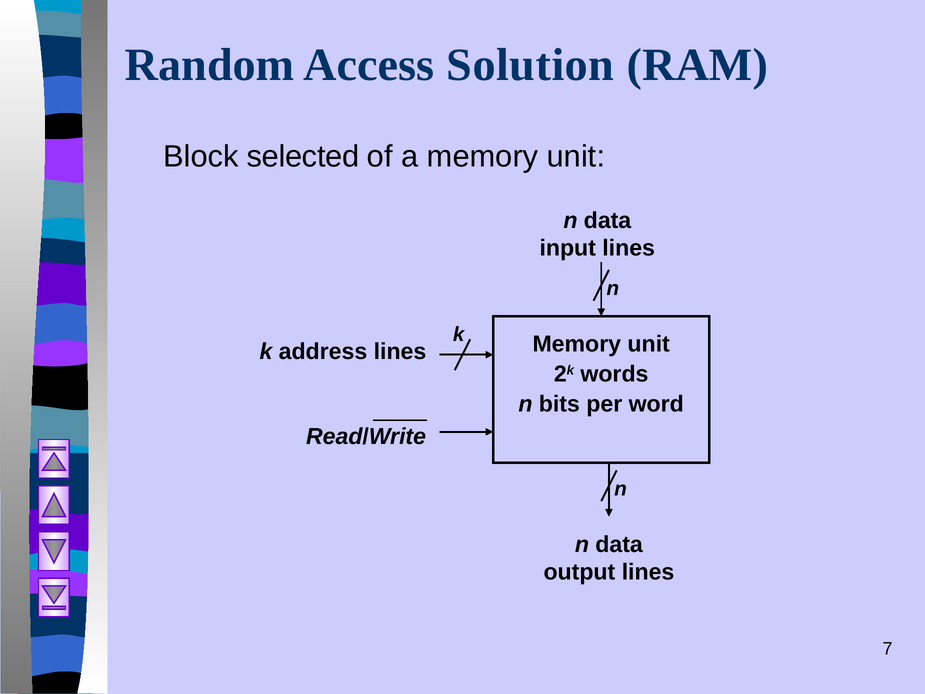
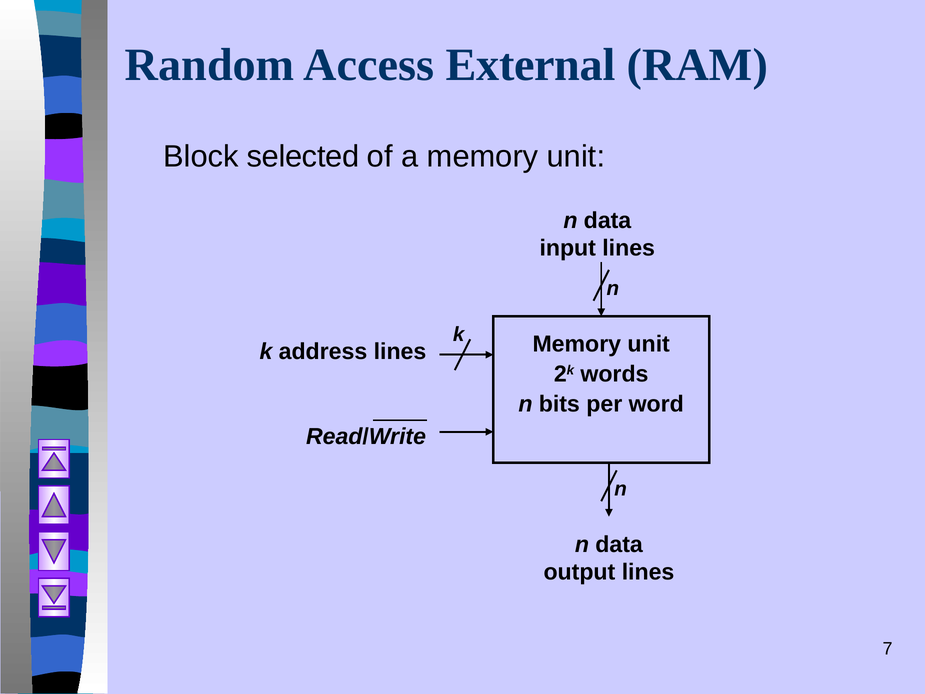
Solution: Solution -> External
